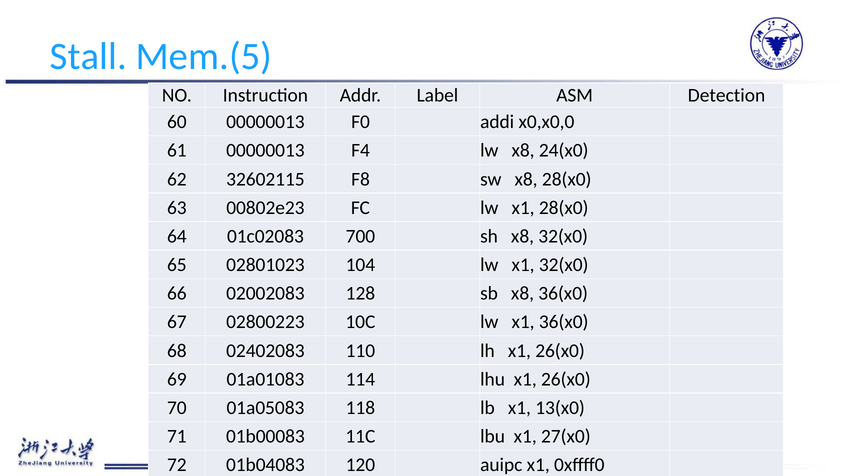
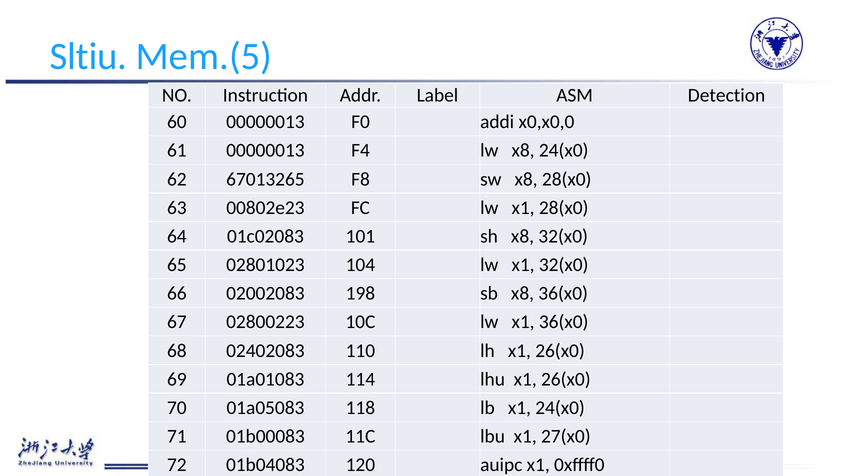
Stall: Stall -> Sltiu
32602115: 32602115 -> 67013265
700: 700 -> 101
02002083 128: 128 -> 198
x1 13(x0: 13(x0 -> 24(x0
